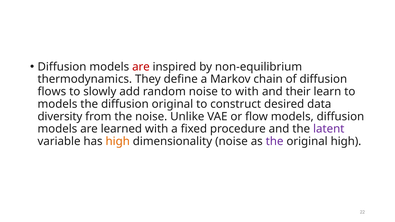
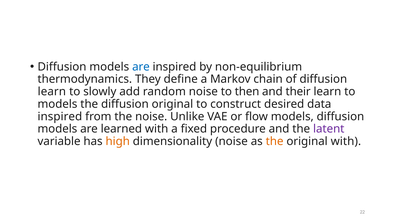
are at (141, 67) colour: red -> blue
flows at (52, 92): flows -> learn
to with: with -> then
diversity at (60, 117): diversity -> inspired
the at (275, 141) colour: purple -> orange
original high: high -> with
